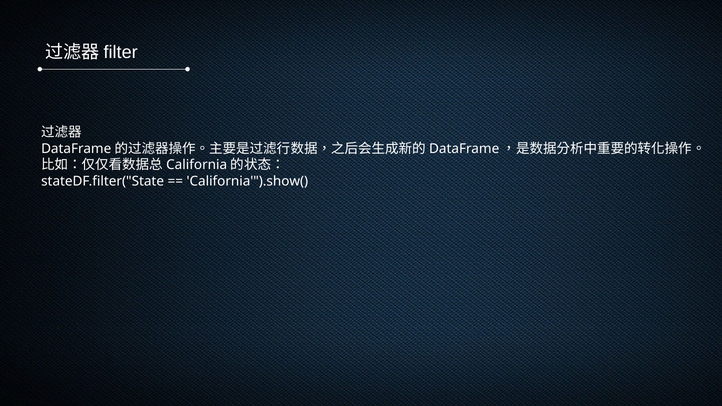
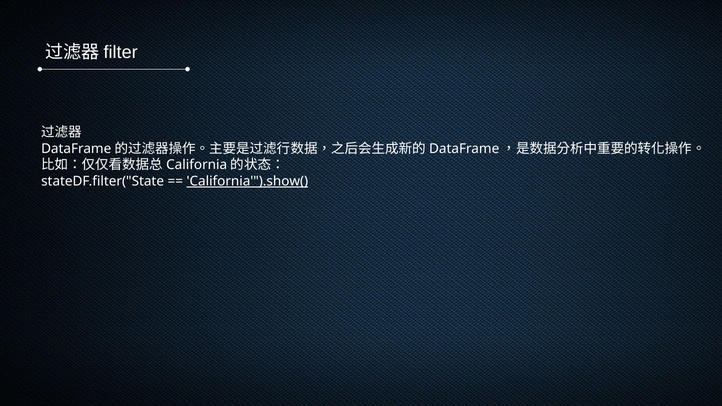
California'").show( underline: none -> present
